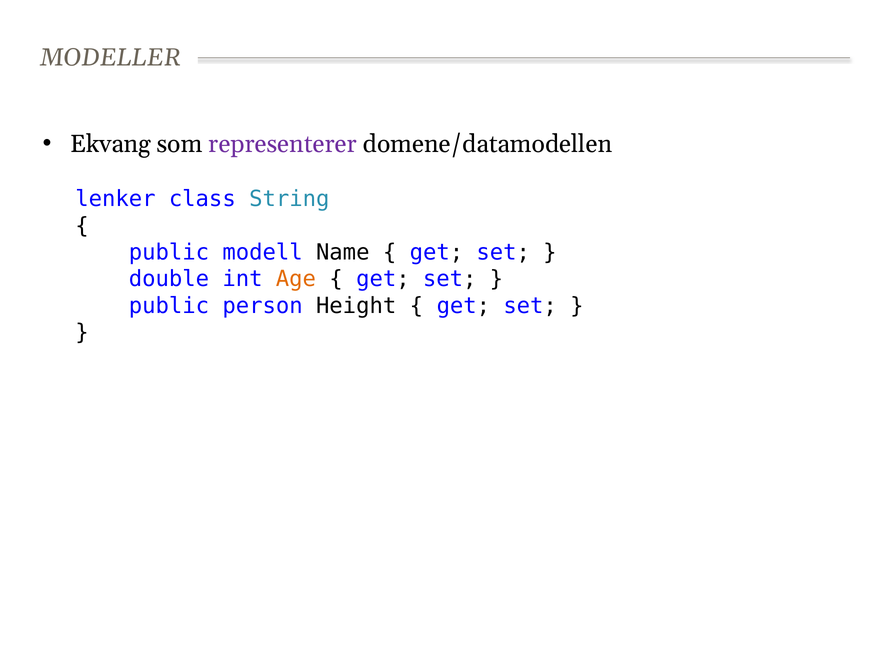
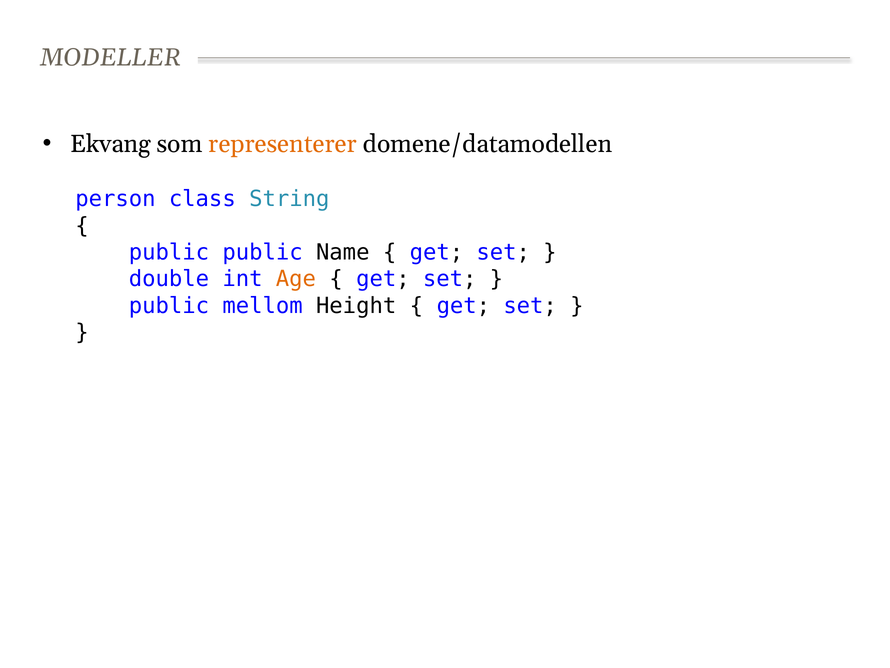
representerer colour: purple -> orange
lenker: lenker -> person
public modell: modell -> public
person: person -> mellom
